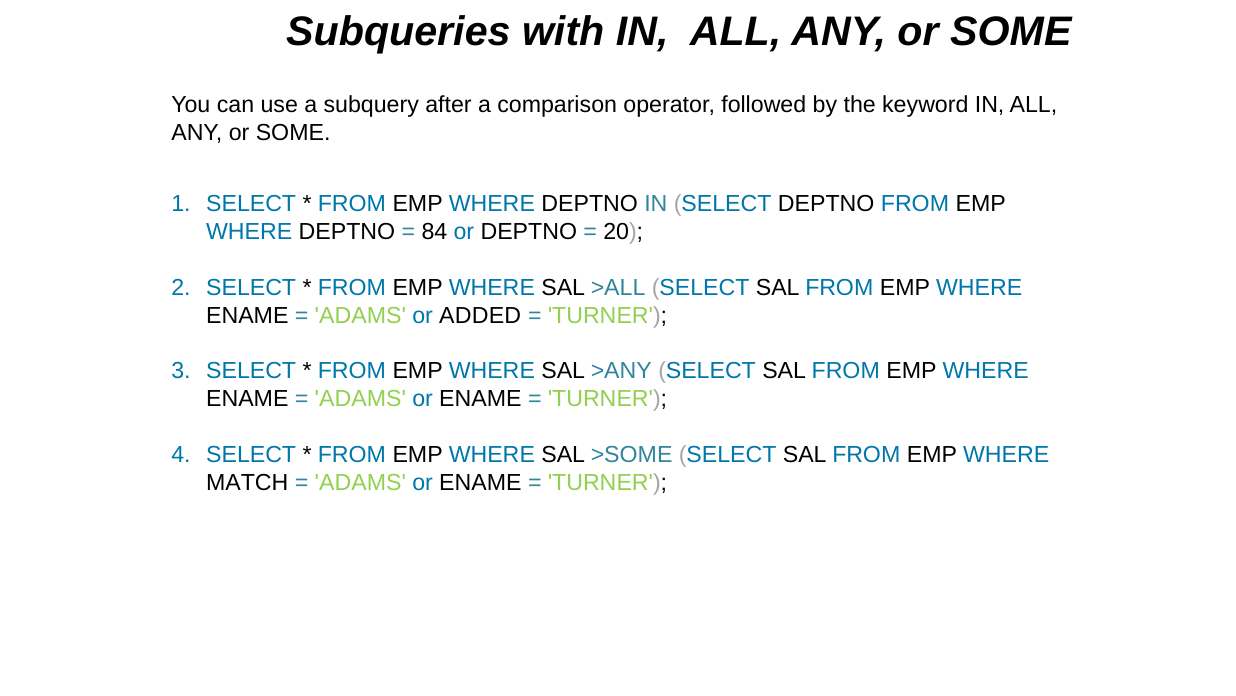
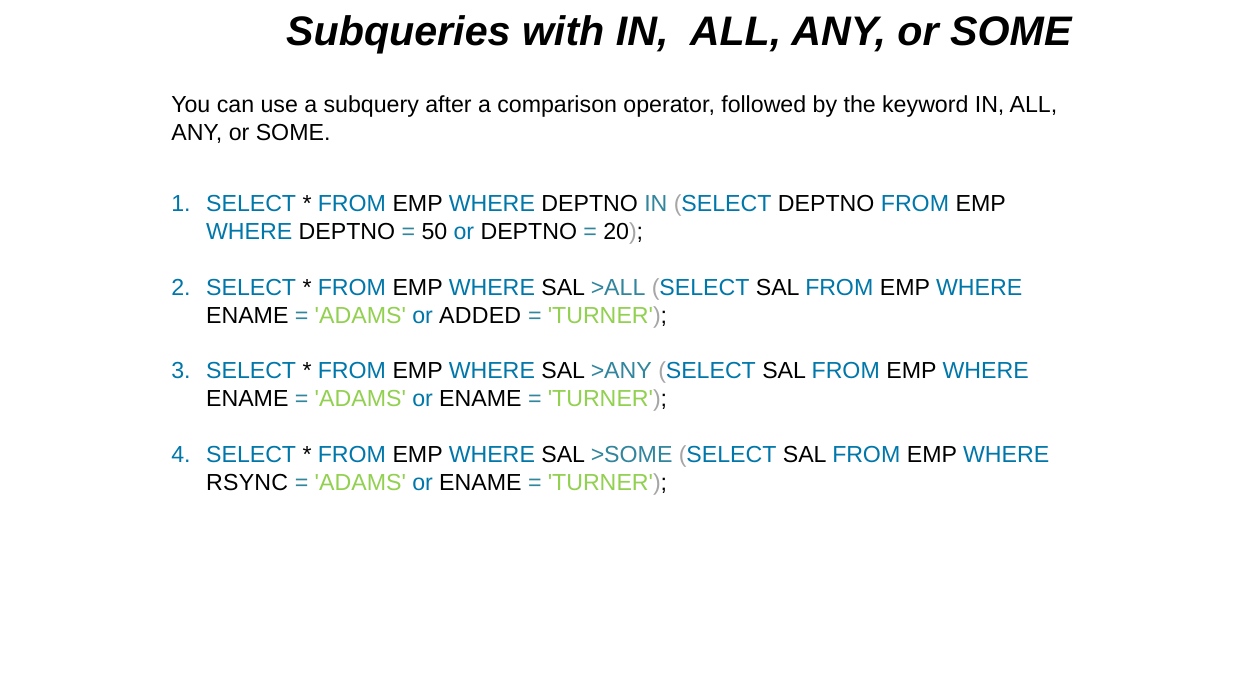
84: 84 -> 50
MATCH: MATCH -> RSYNC
